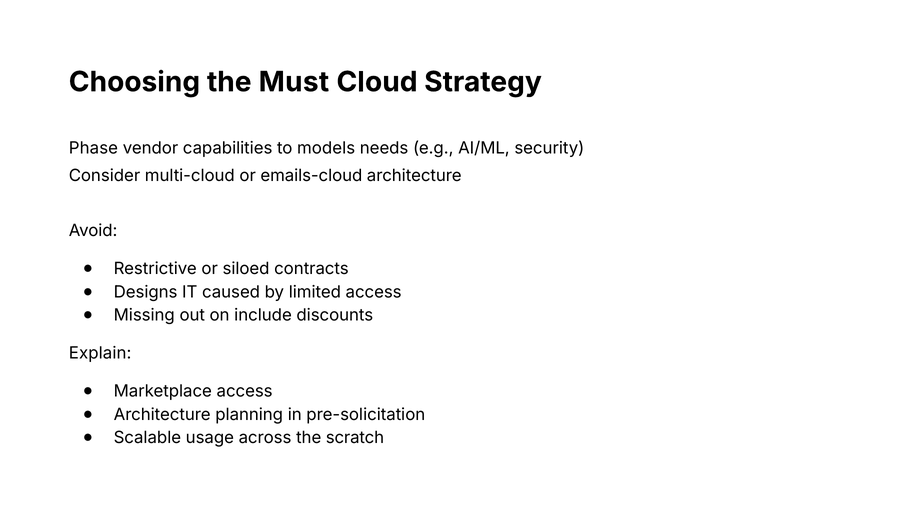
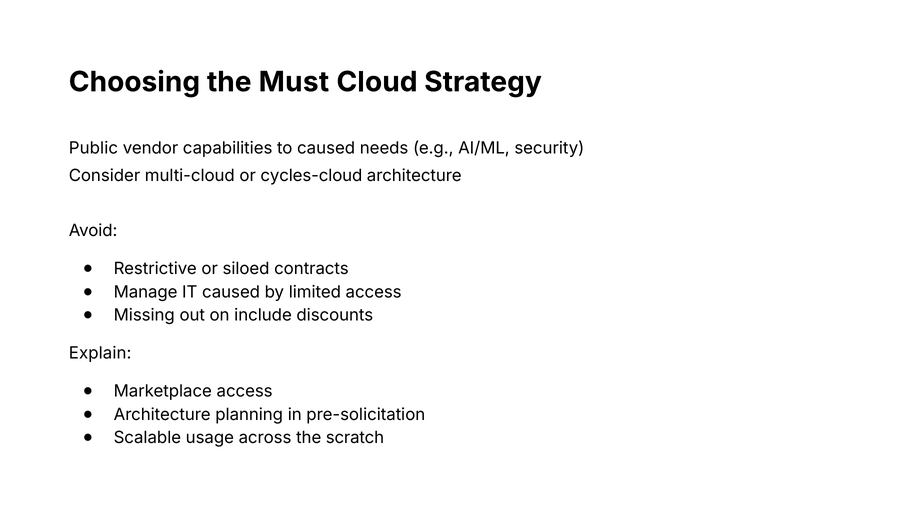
Phase: Phase -> Public
to models: models -> caused
emails-cloud: emails-cloud -> cycles-cloud
Designs: Designs -> Manage
